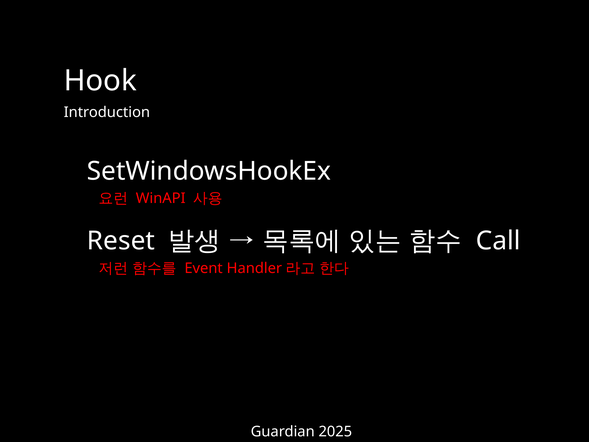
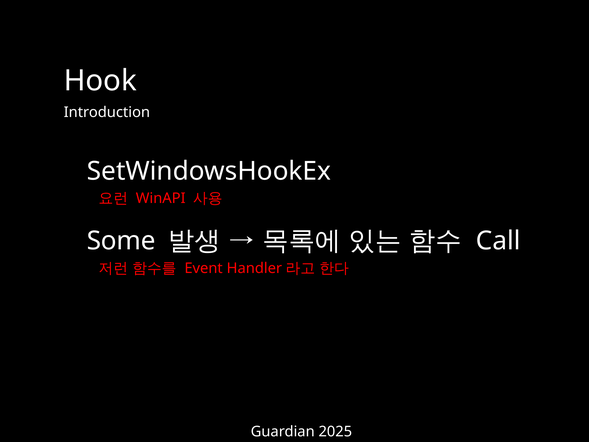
Reset: Reset -> Some
